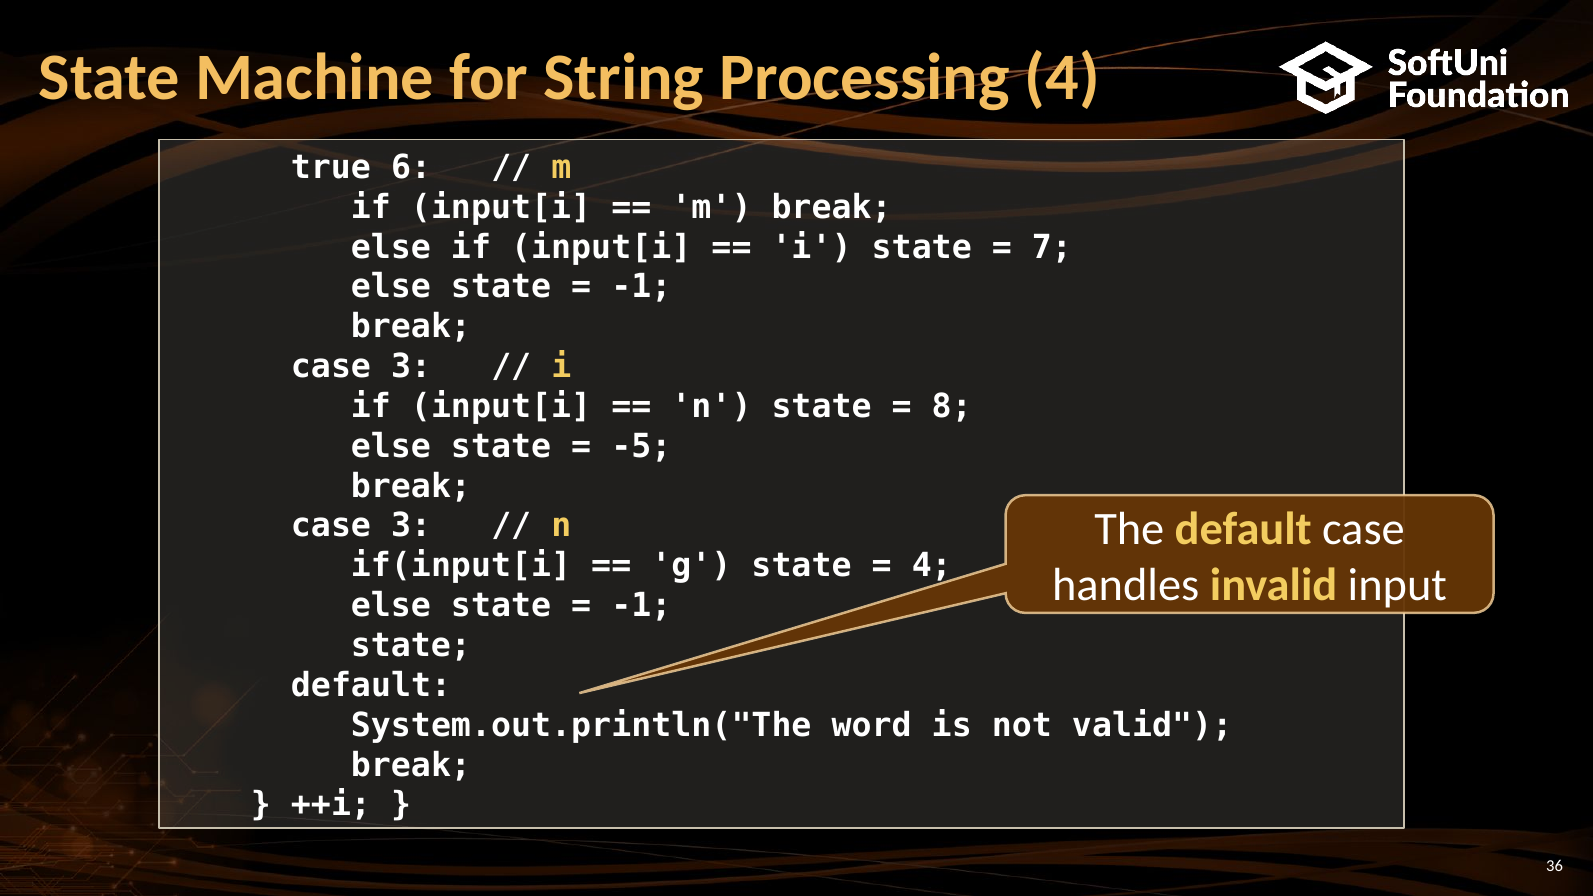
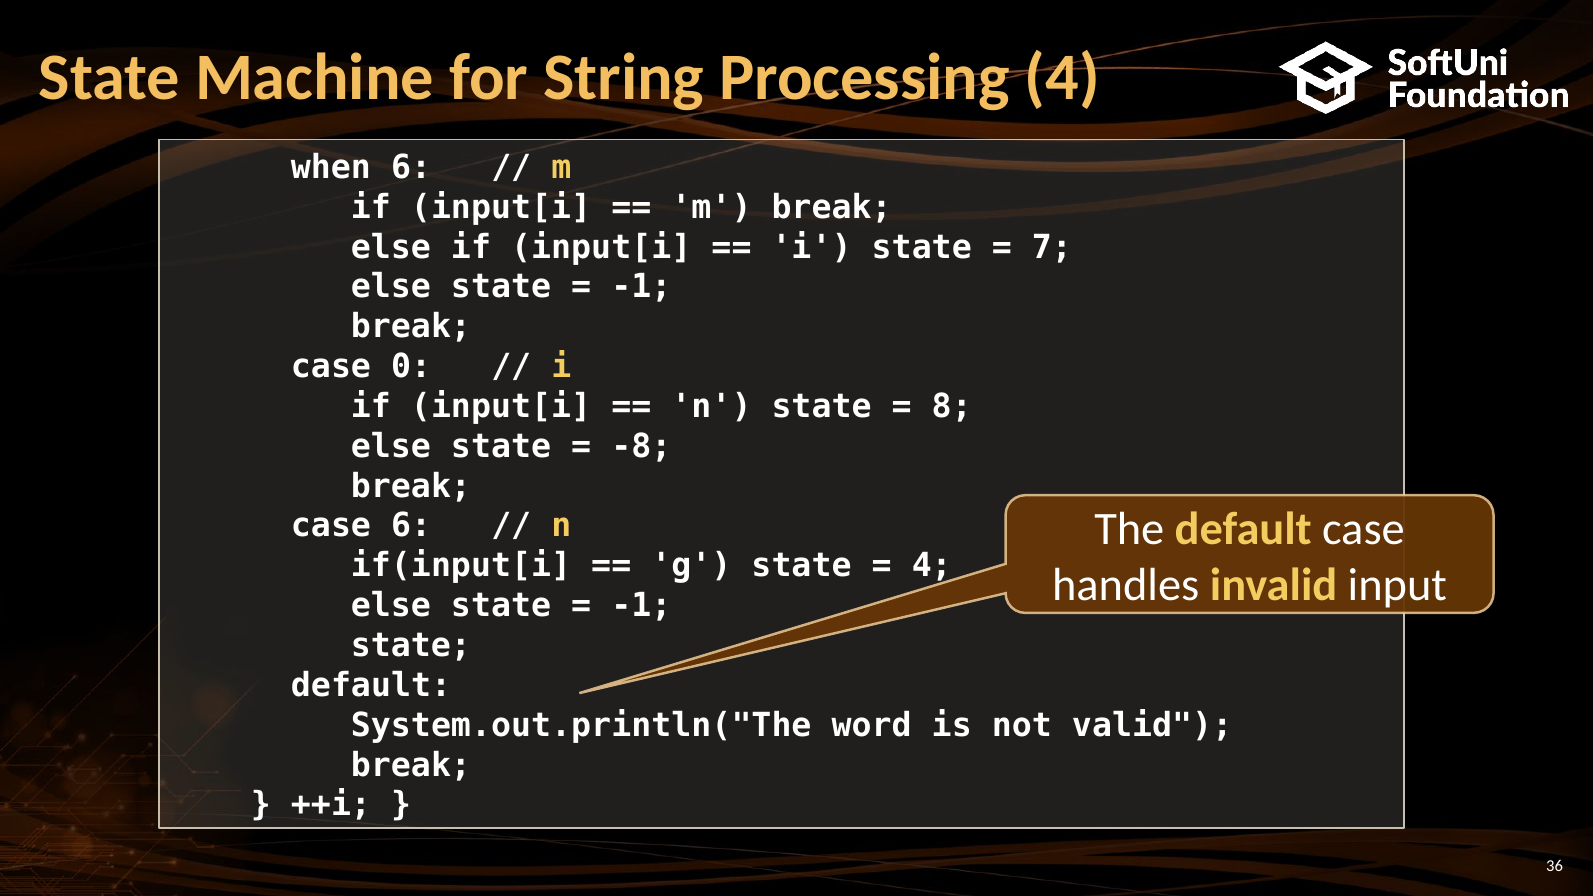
true: true -> when
3 at (411, 367): 3 -> 0
-5: -5 -> -8
3 at (411, 526): 3 -> 6
